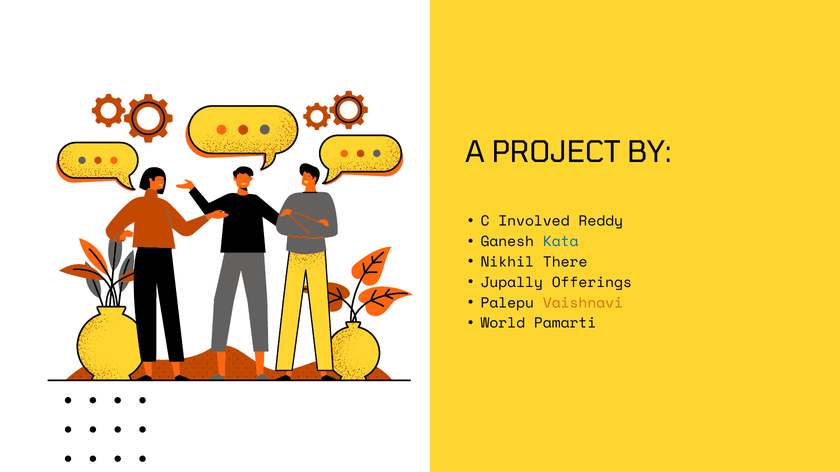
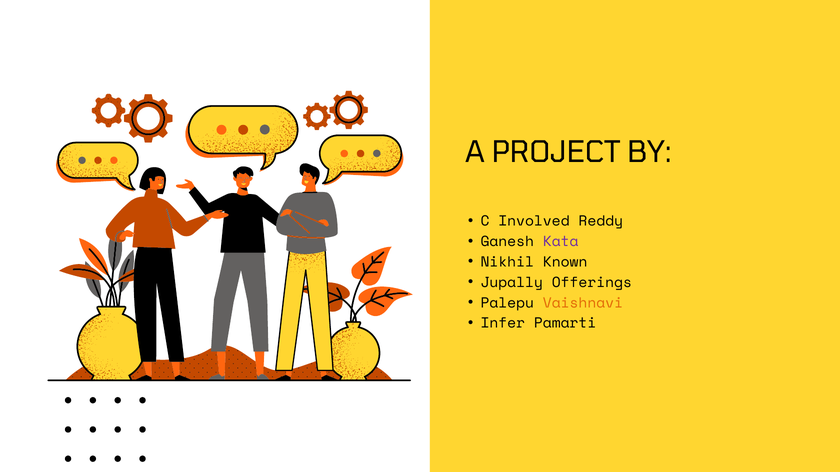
Kata colour: blue -> purple
There: There -> Known
World: World -> Infer
